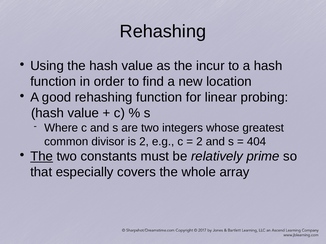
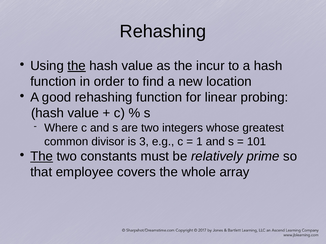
the at (77, 66) underline: none -> present
is 2: 2 -> 3
2 at (199, 142): 2 -> 1
404: 404 -> 101
especially: especially -> employee
